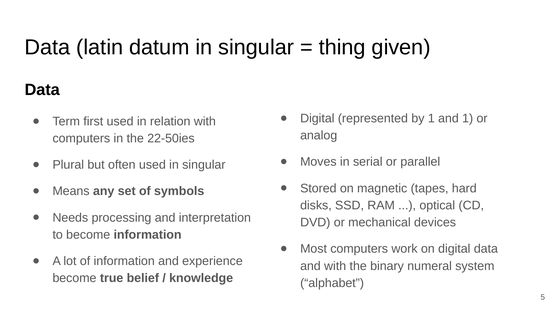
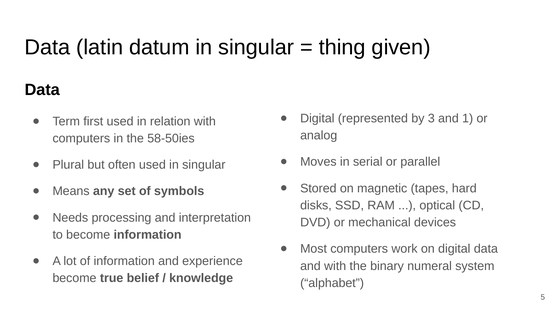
by 1: 1 -> 3
22-50ies: 22-50ies -> 58-50ies
